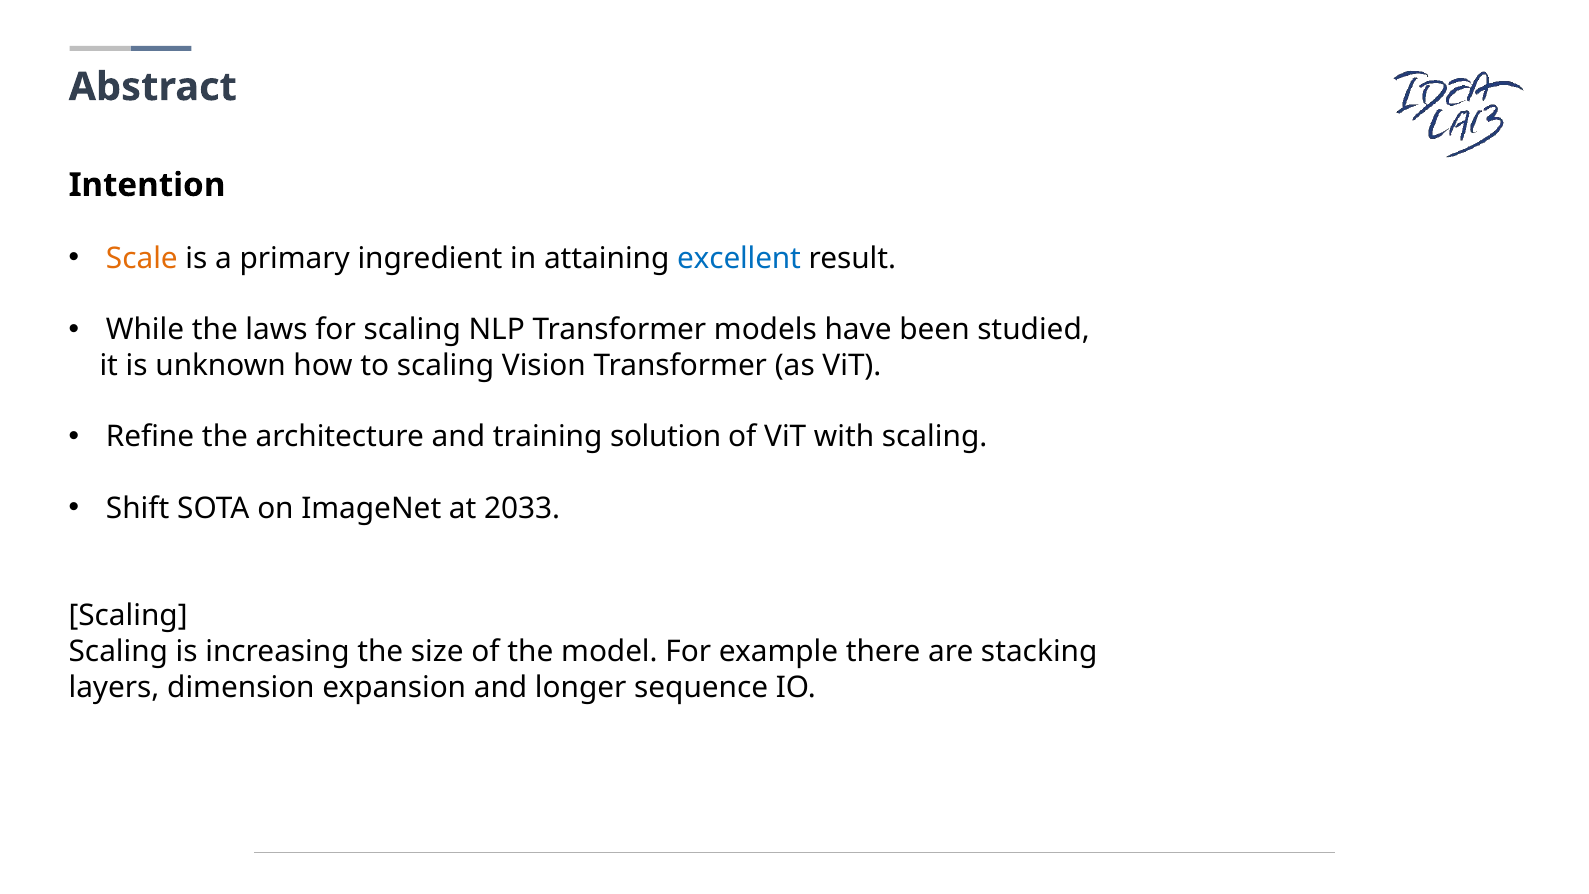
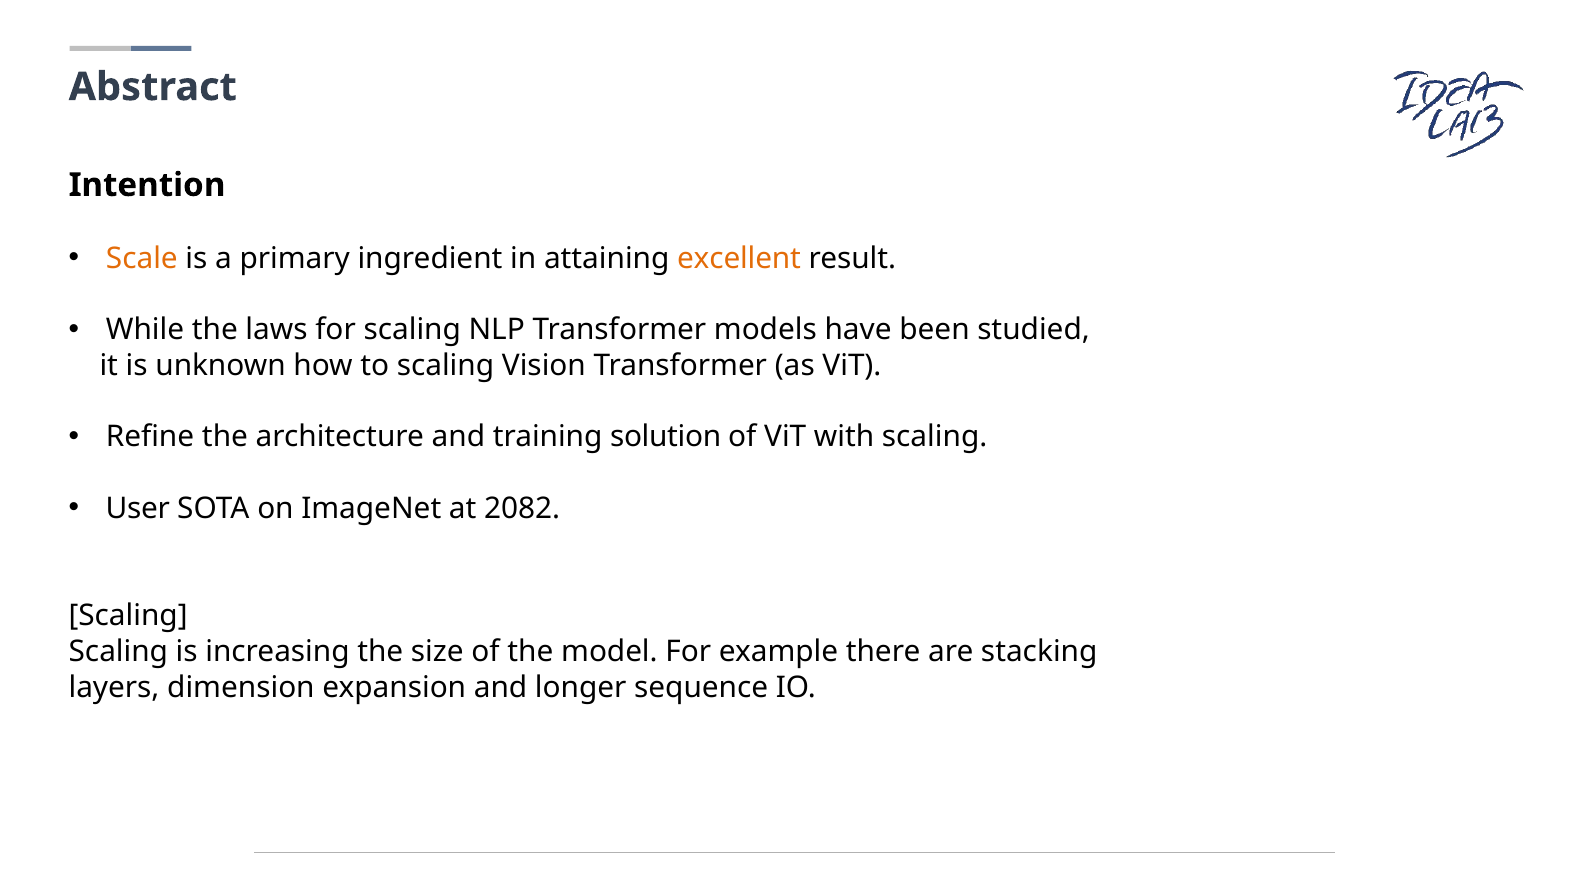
excellent colour: blue -> orange
Shift: Shift -> User
2033: 2033 -> 2082
